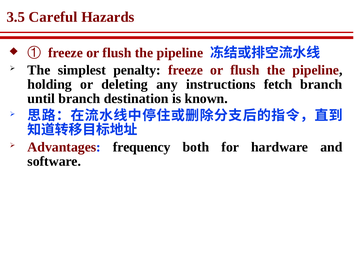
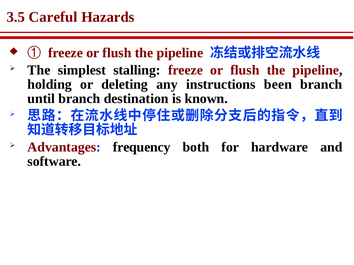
penalty: penalty -> stalling
fetch: fetch -> been
